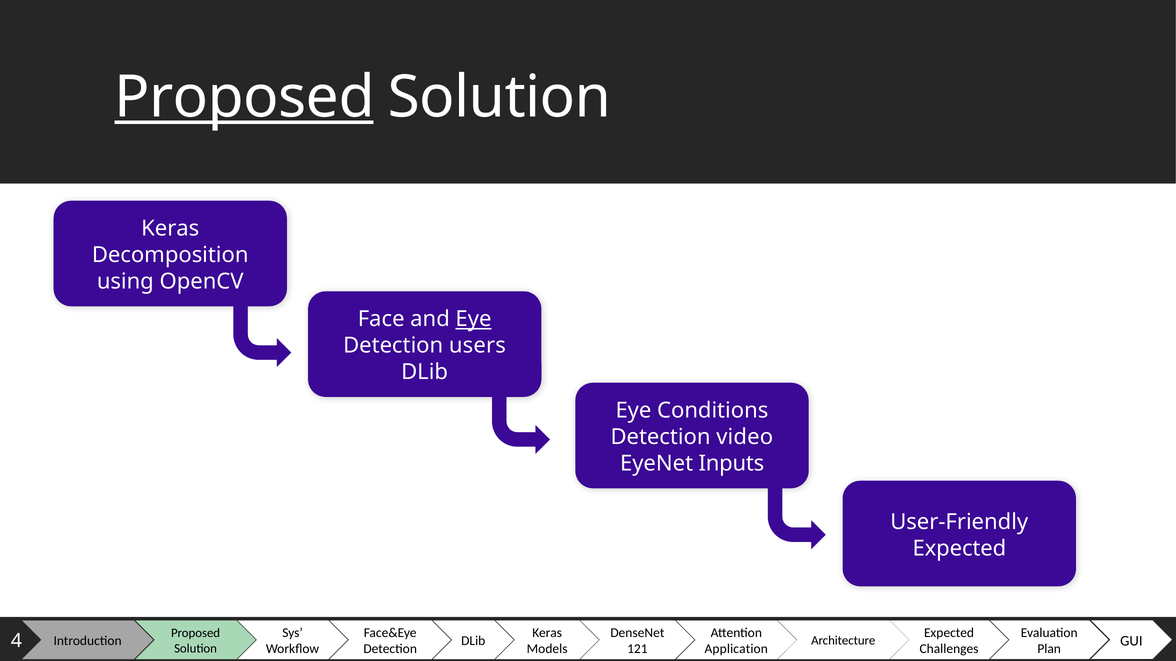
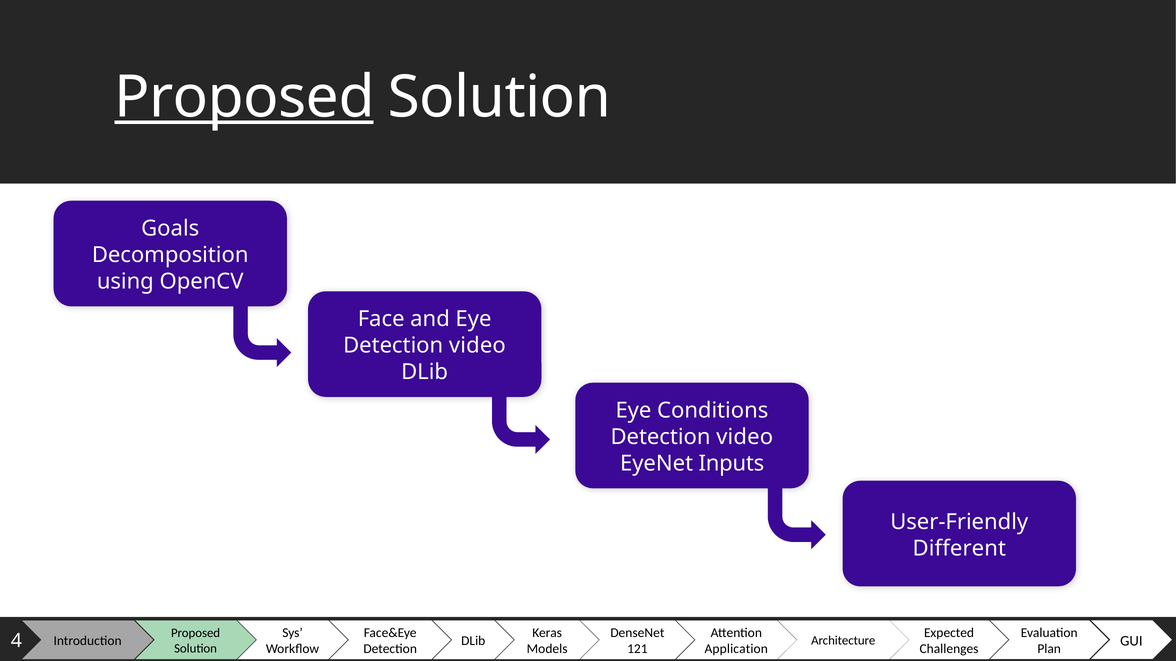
Keras at (170, 229): Keras -> Goals
Eye at (473, 319) underline: present -> none
users at (477, 346): users -> video
Expected at (959, 549): Expected -> Different
